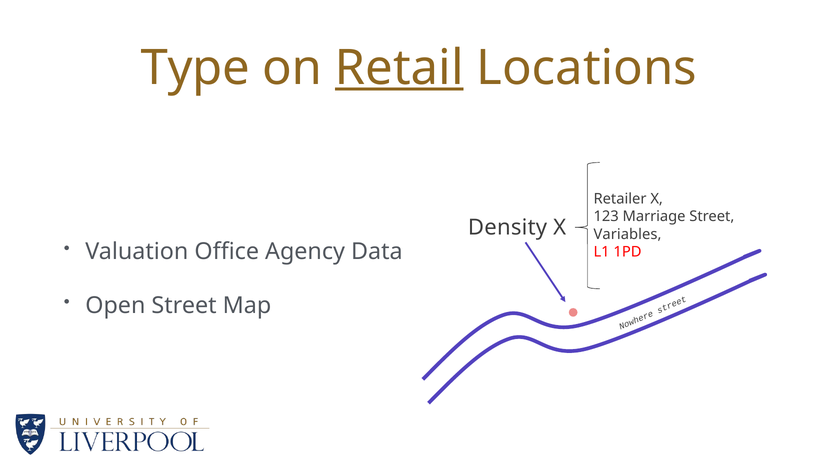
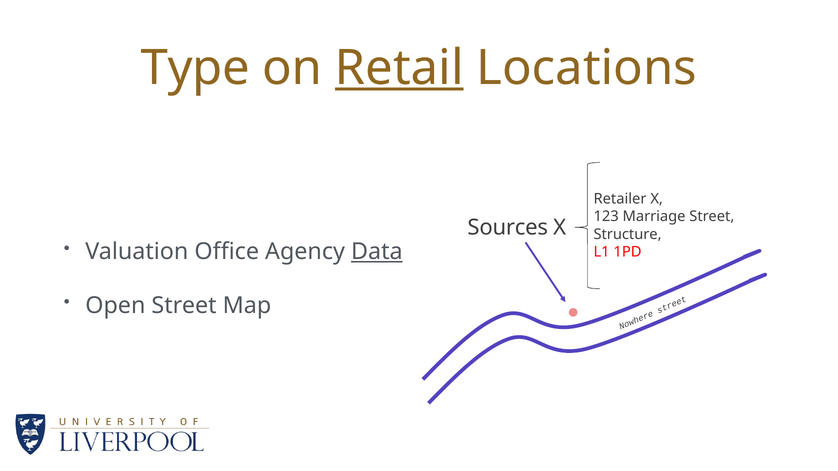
Density: Density -> Sources
Variables: Variables -> Structure
Data underline: none -> present
